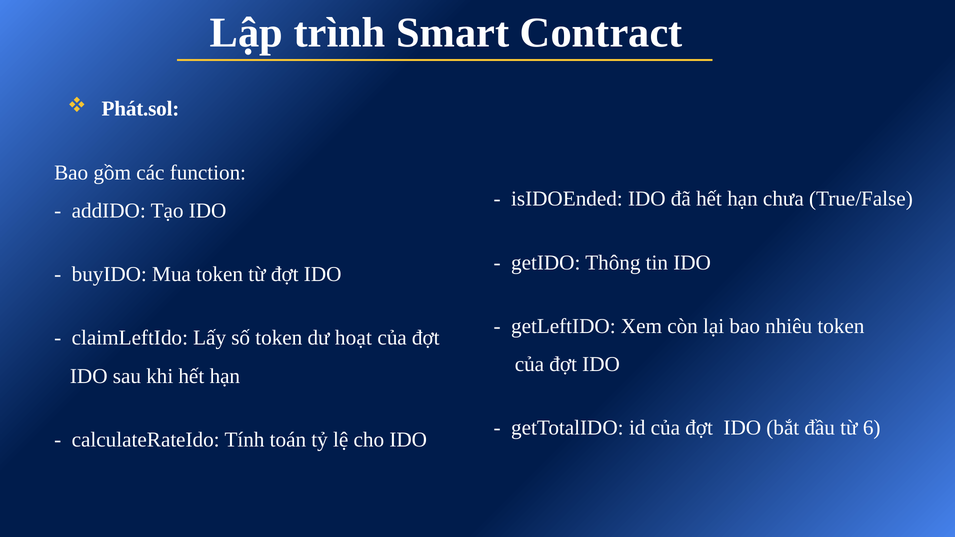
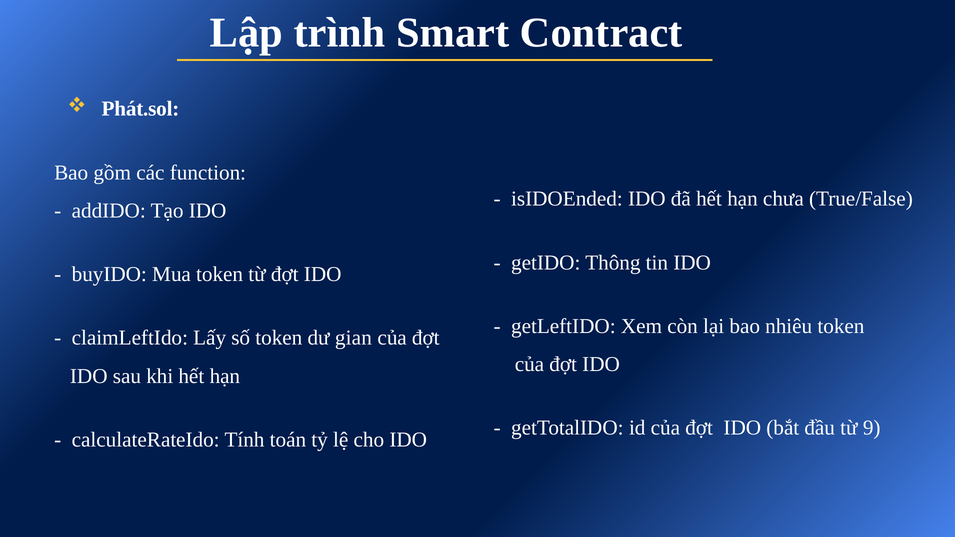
hoạt: hoạt -> gian
6: 6 -> 9
